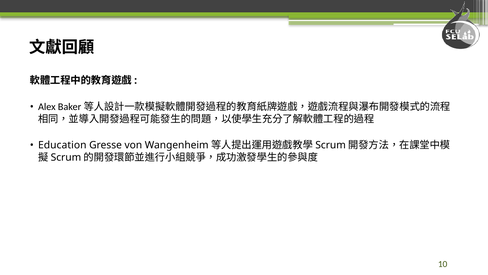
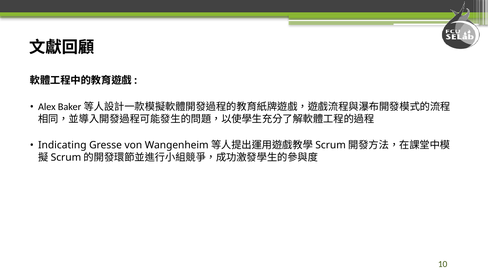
Education: Education -> Indicating
